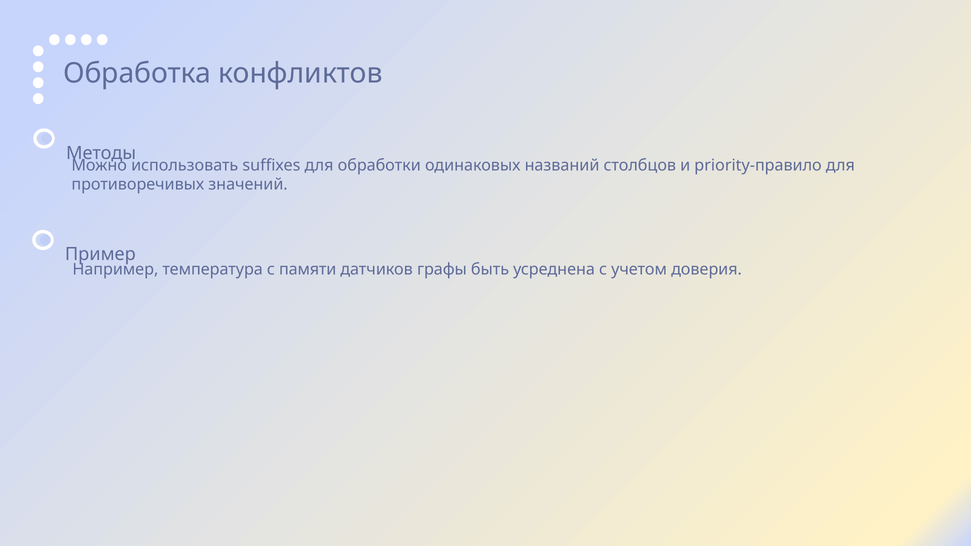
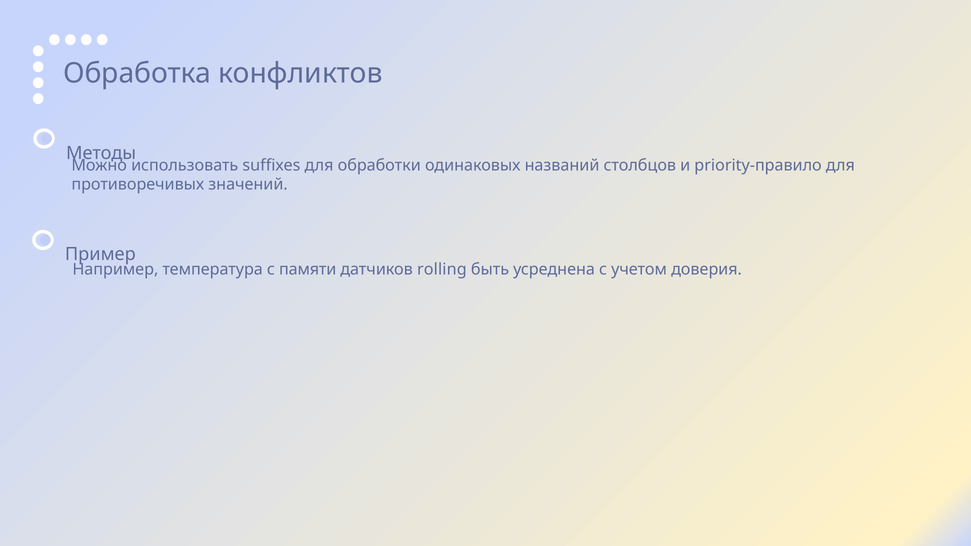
графы: графы -> rolling
